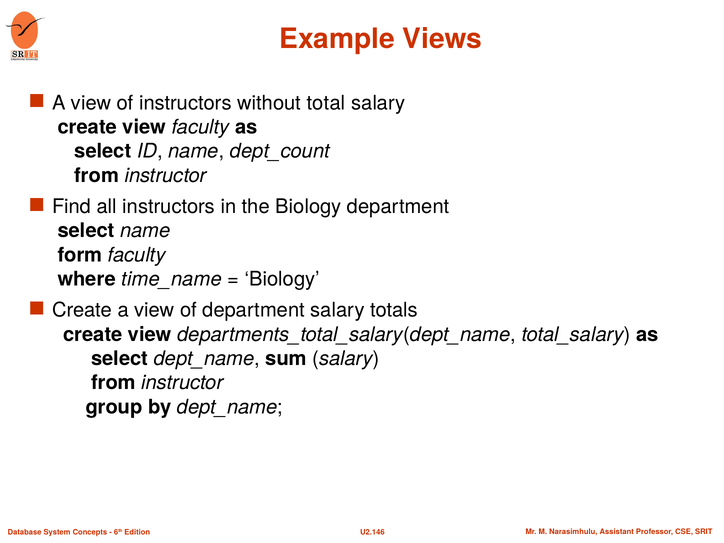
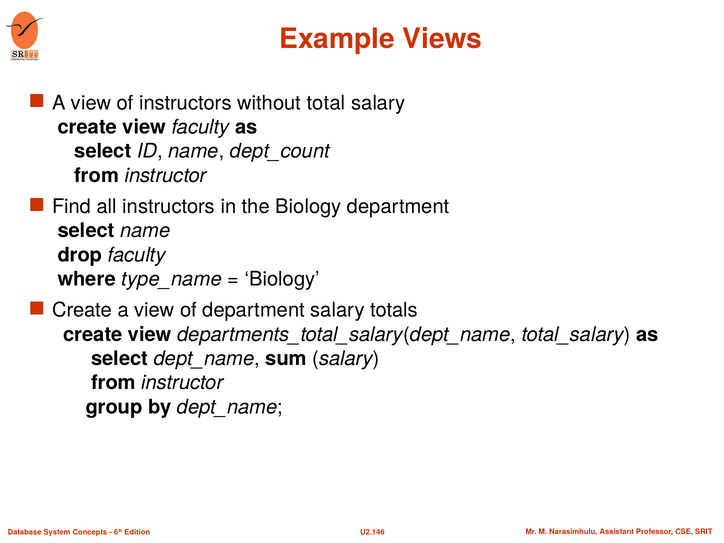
form: form -> drop
time_name: time_name -> type_name
